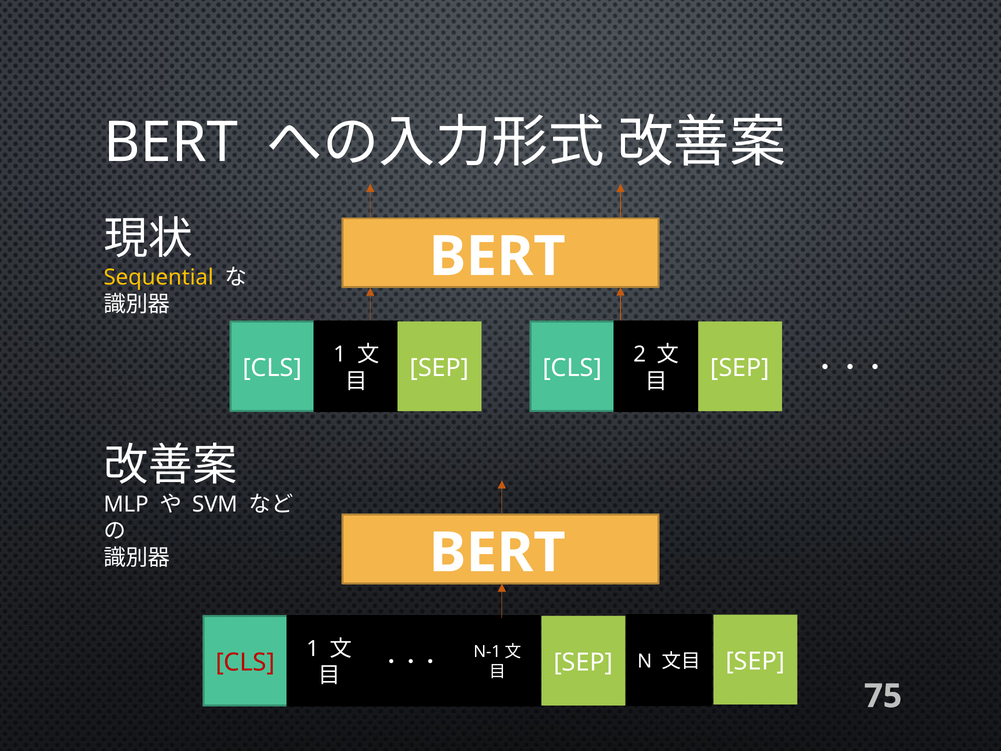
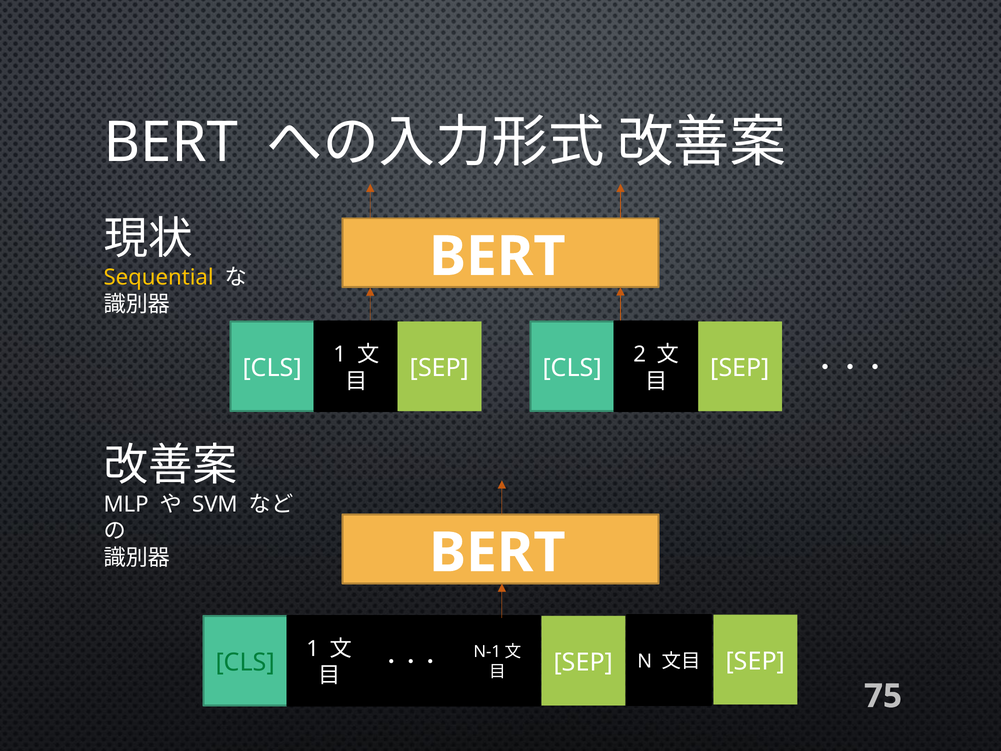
CLS at (245, 662) colour: red -> green
